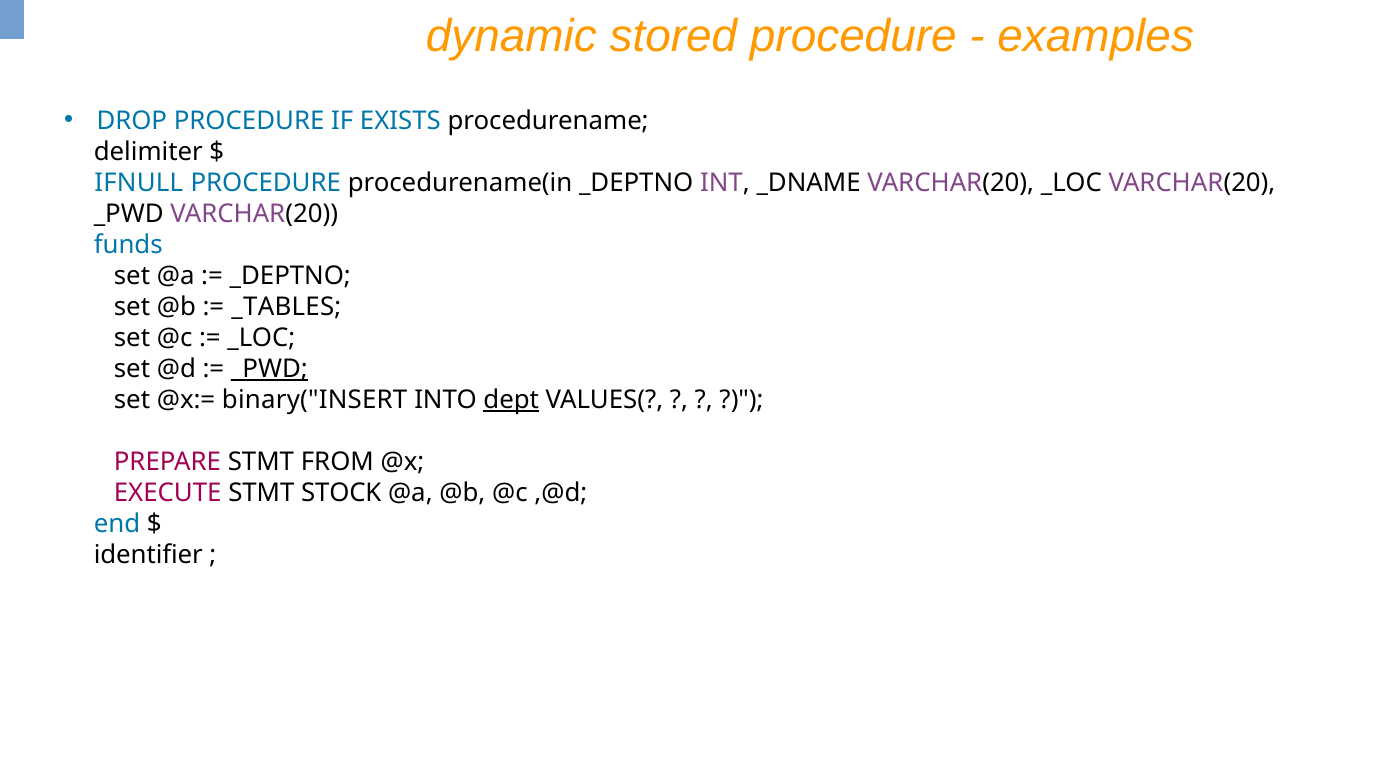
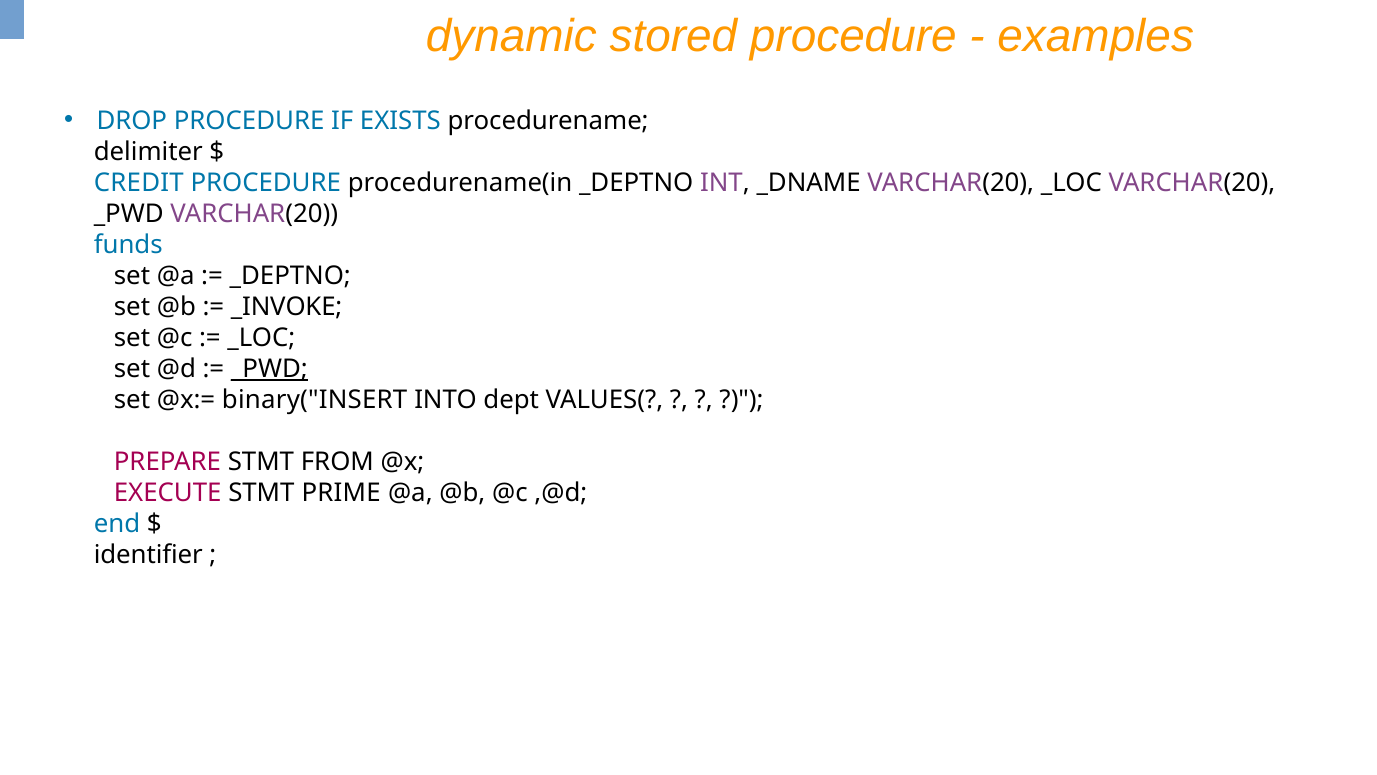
IFNULL: IFNULL -> CREDIT
_TABLES: _TABLES -> _INVOKE
dept underline: present -> none
STOCK: STOCK -> PRIME
